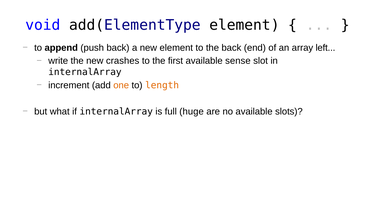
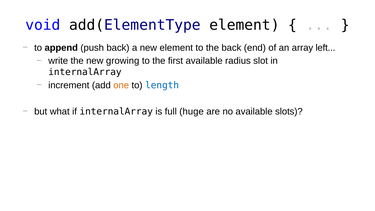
crashes: crashes -> growing
sense: sense -> radius
length colour: orange -> blue
